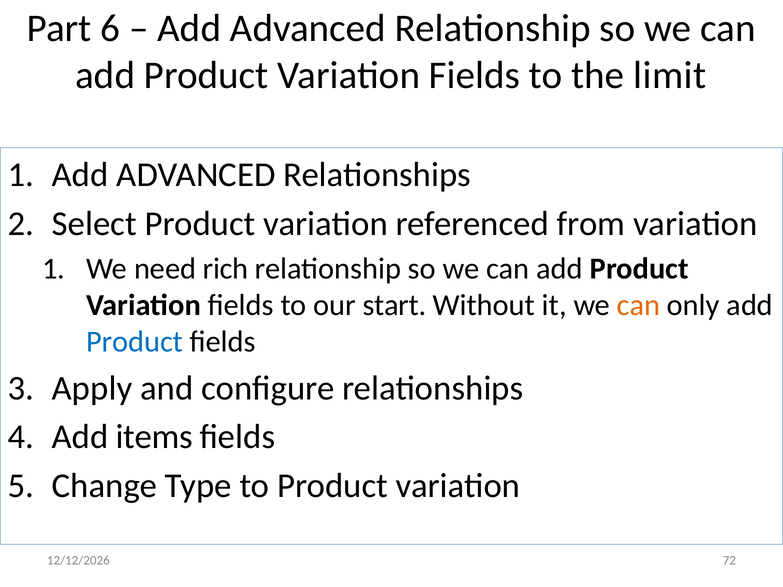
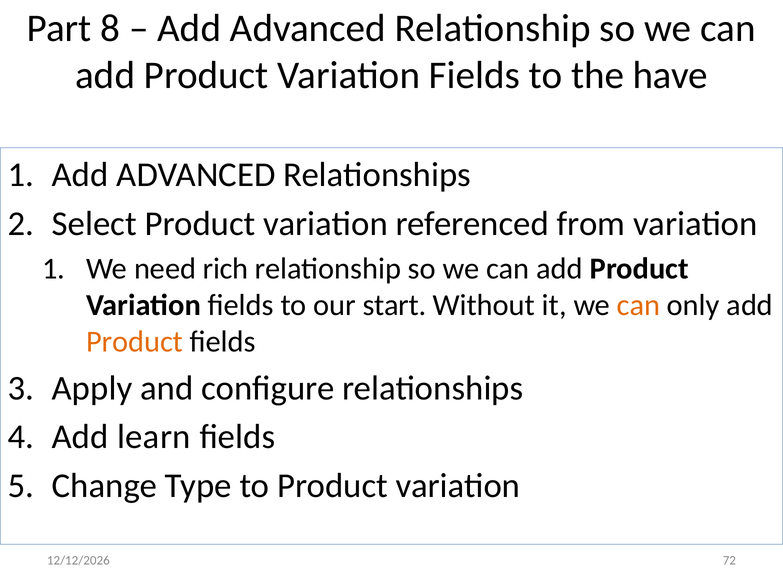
6: 6 -> 8
limit: limit -> have
Product at (135, 342) colour: blue -> orange
items: items -> learn
